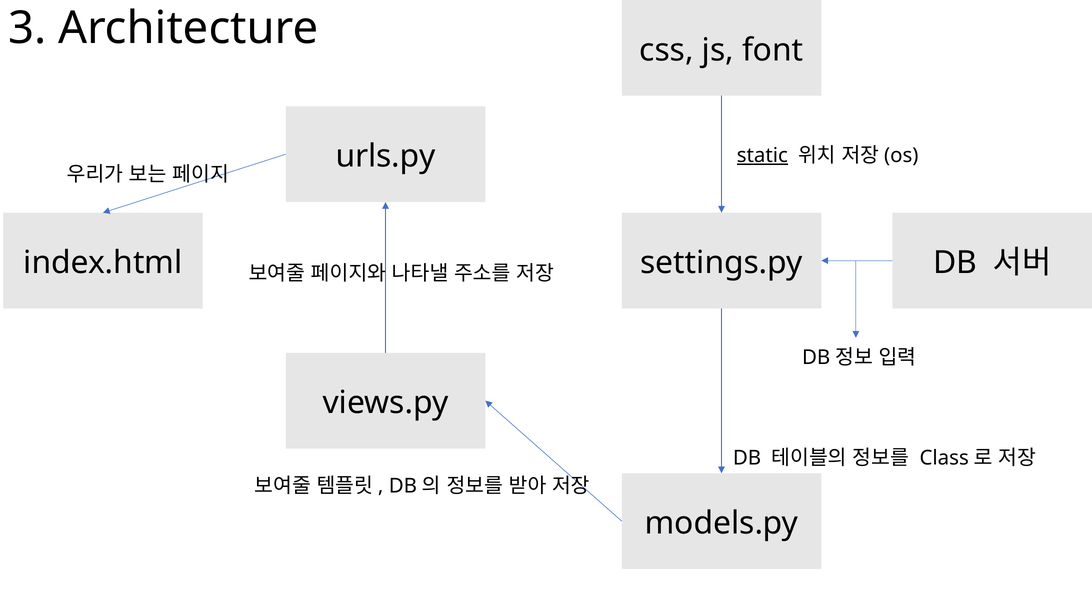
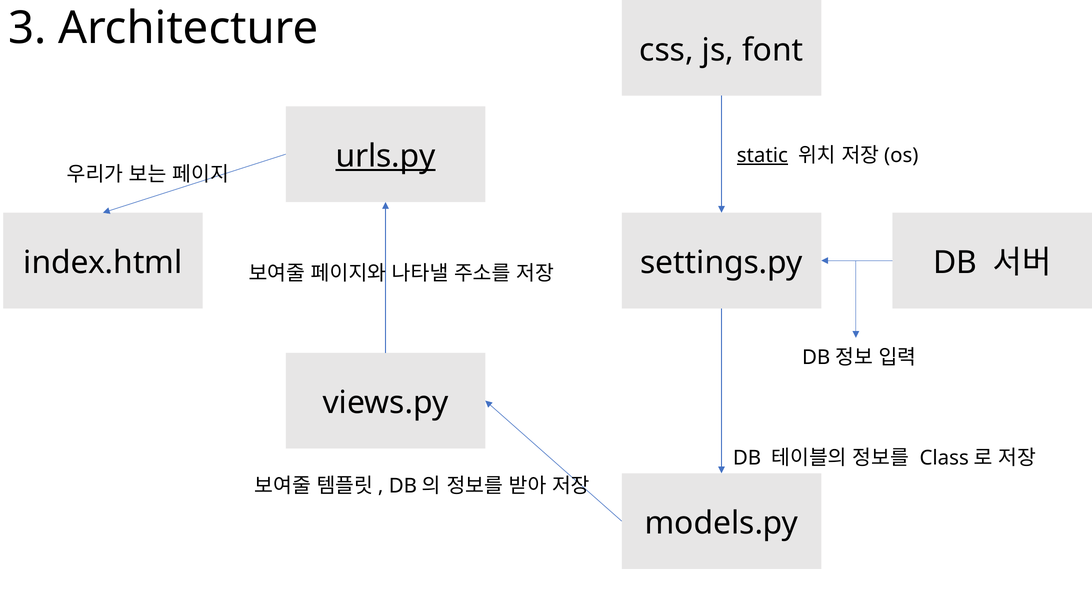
urls.py underline: none -> present
